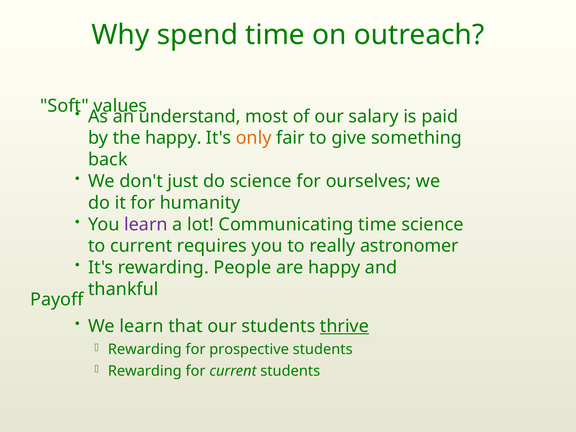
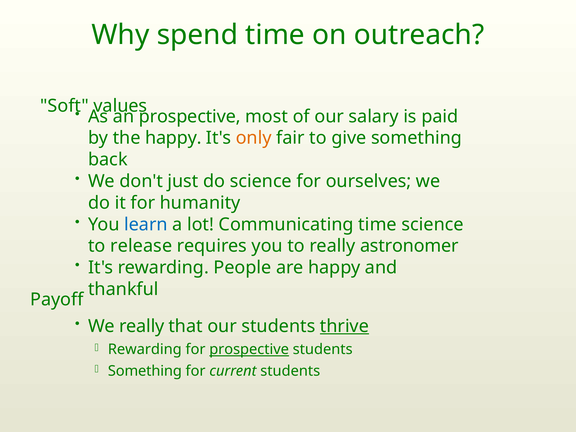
understand at (190, 116): understand -> prospective
learn at (146, 224) colour: purple -> blue
to current: current -> release
We learn: learn -> really
prospective at (249, 349) underline: none -> present
Rewarding at (145, 371): Rewarding -> Something
